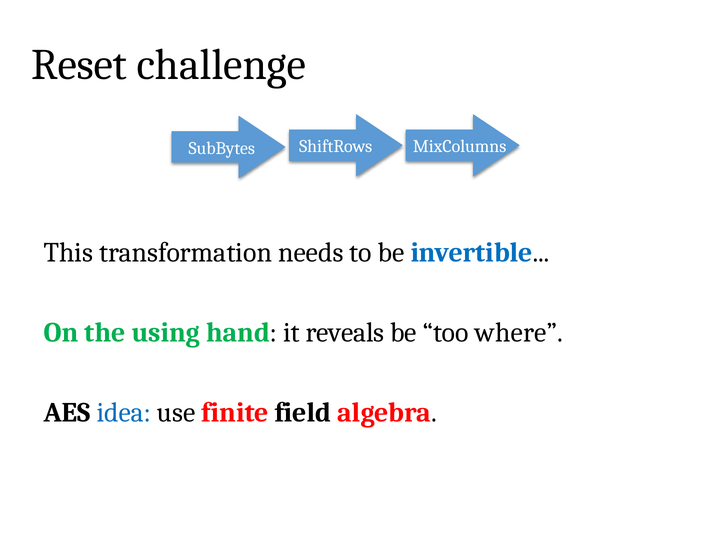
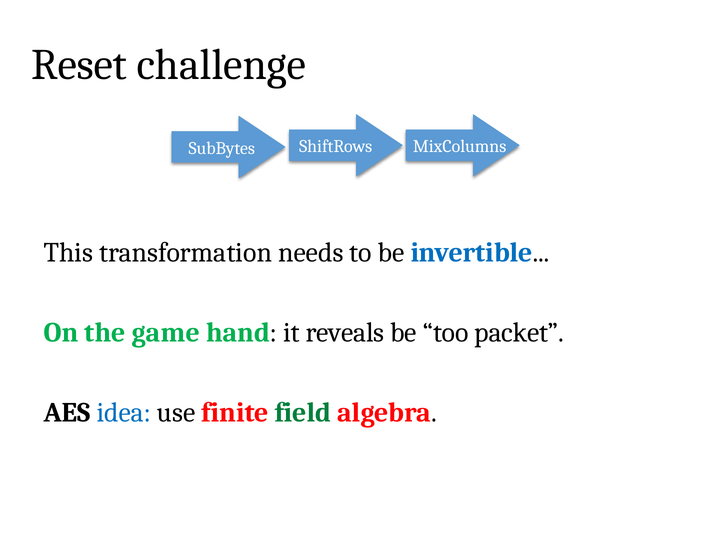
using: using -> game
where: where -> packet
field colour: black -> green
